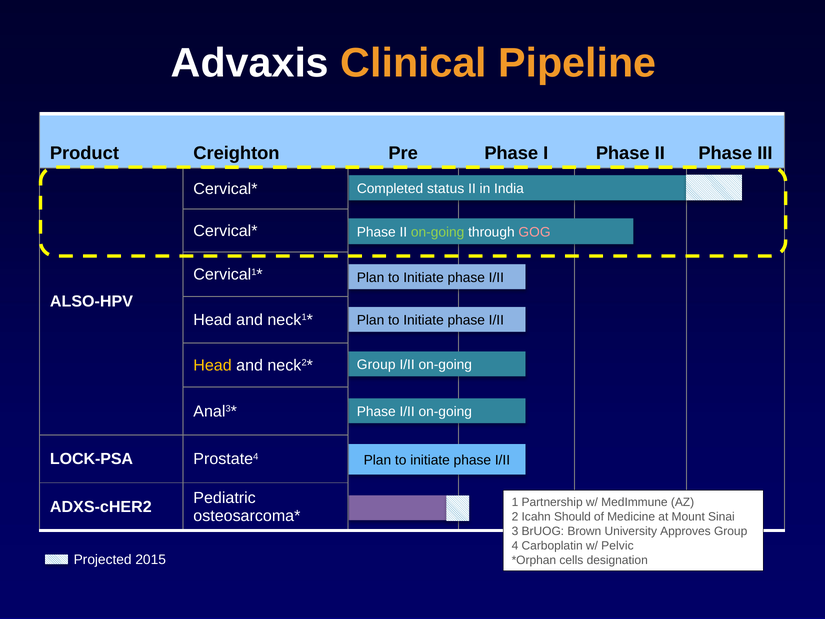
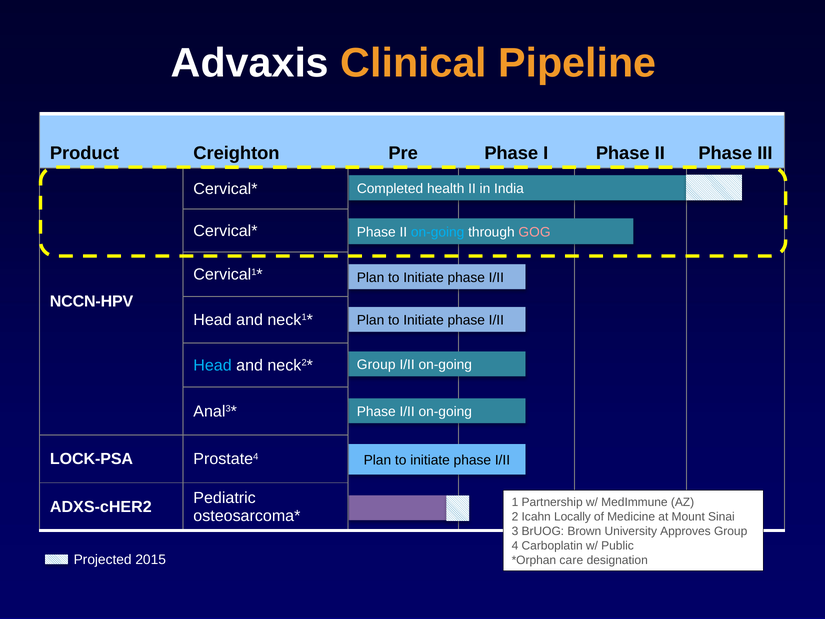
status: status -> health
on-going at (438, 232) colour: light green -> light blue
ALSO-HPV: ALSO-HPV -> NCCN-HPV
Head at (213, 365) colour: yellow -> light blue
Should: Should -> Locally
Pelvic: Pelvic -> Public
cells: cells -> care
